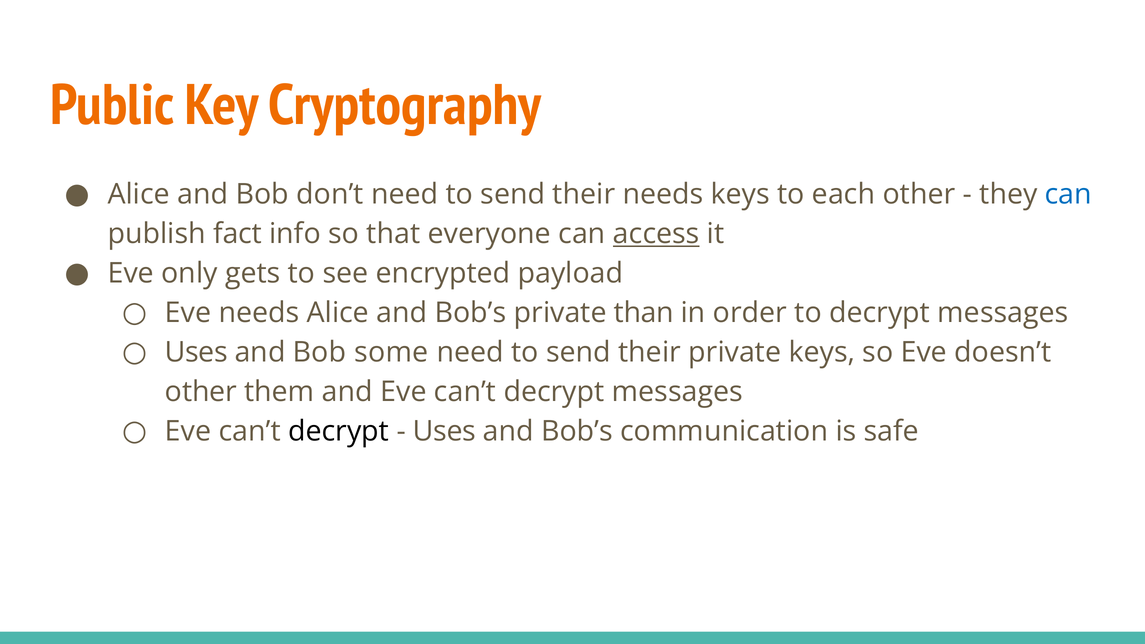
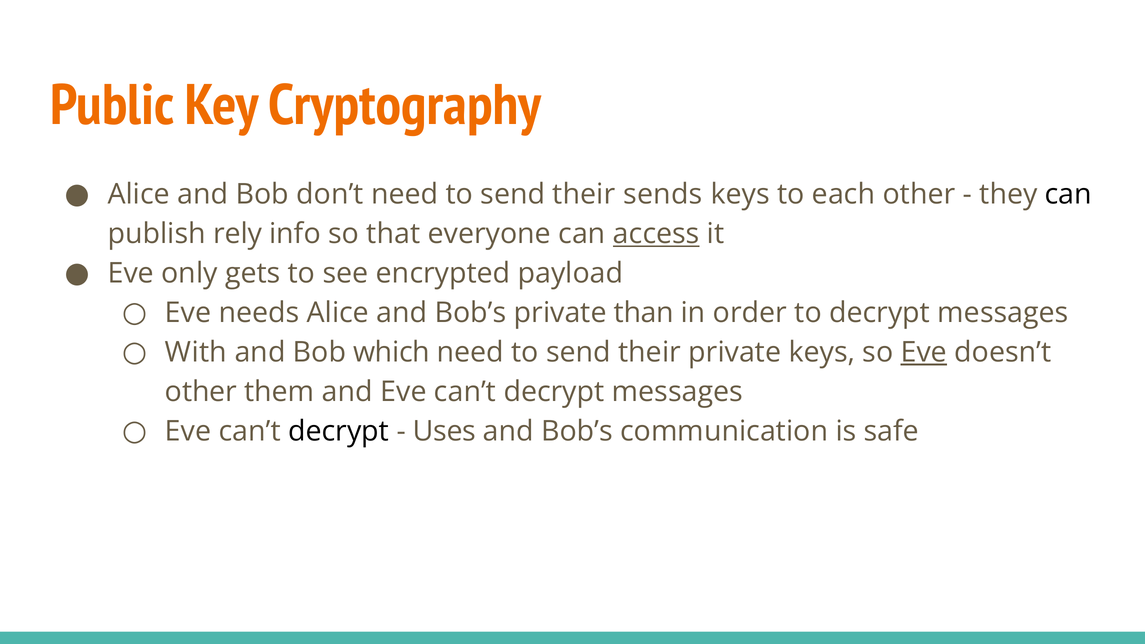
their needs: needs -> sends
can at (1068, 194) colour: blue -> black
fact: fact -> rely
Uses at (196, 352): Uses -> With
some: some -> which
Eve at (924, 352) underline: none -> present
